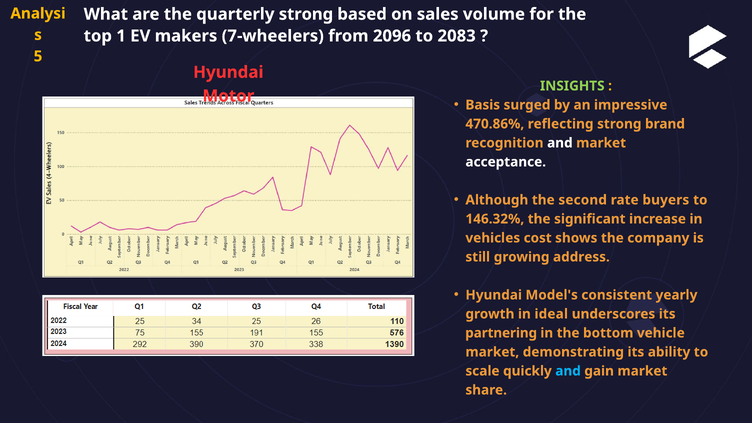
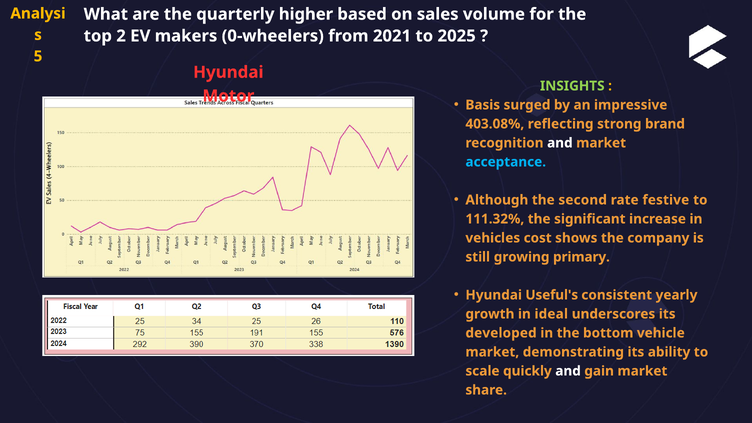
quarterly strong: strong -> higher
1: 1 -> 2
7-wheelers: 7-wheelers -> 0-wheelers
2096: 2096 -> 2021
2083: 2083 -> 2025
470.86%: 470.86% -> 403.08%
acceptance colour: white -> light blue
buyers: buyers -> festive
146.32%: 146.32% -> 111.32%
address: address -> primary
Model's: Model's -> Useful's
partnering: partnering -> developed
and at (568, 371) colour: light blue -> white
